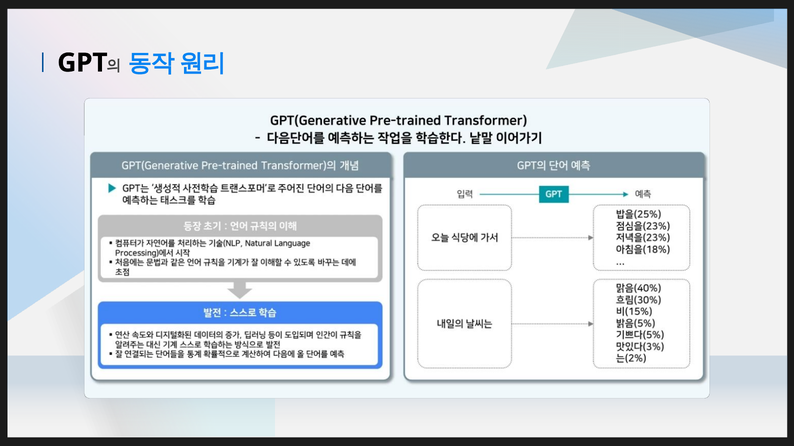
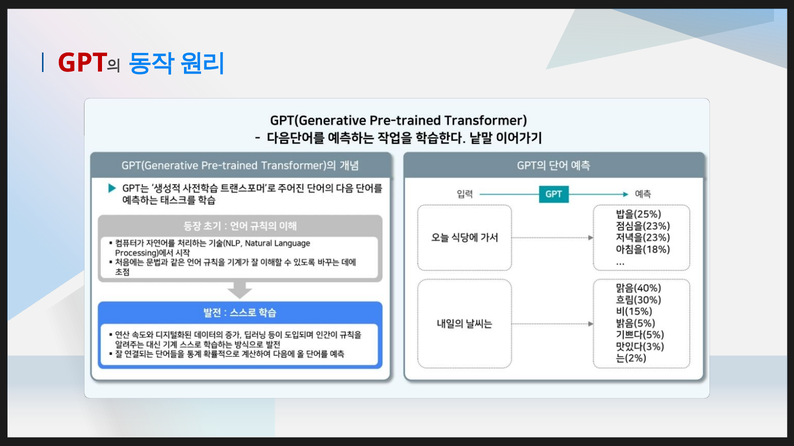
GPT colour: black -> red
